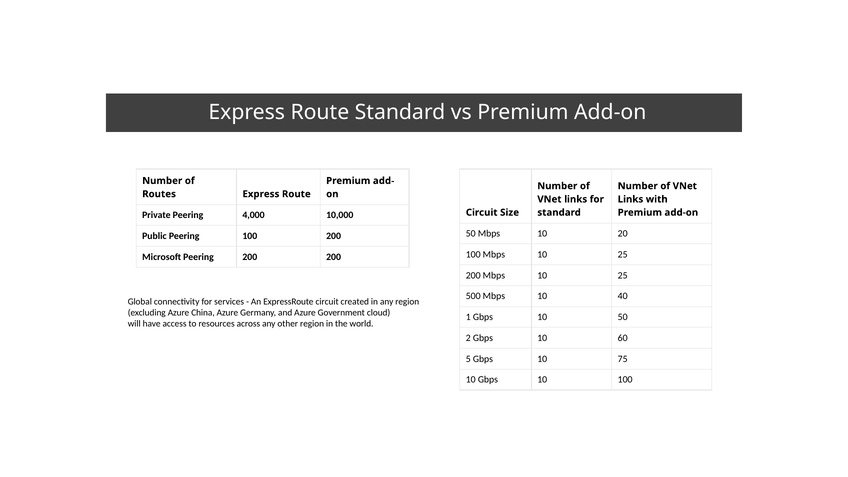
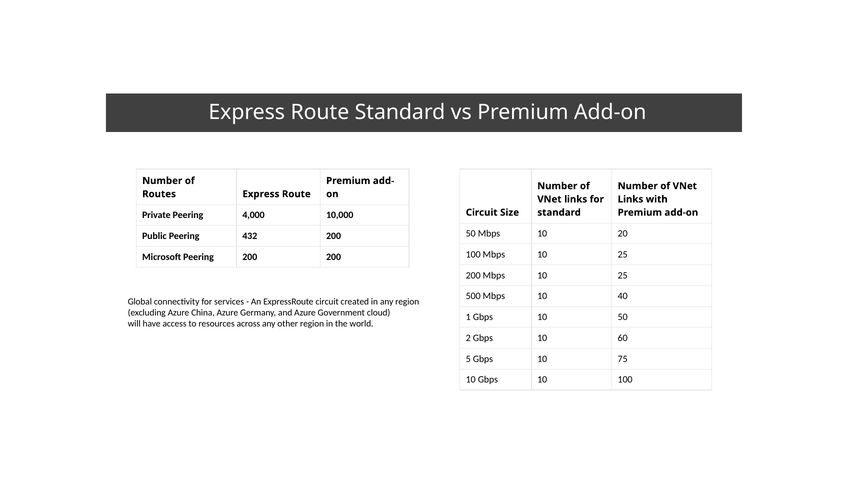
Peering 100: 100 -> 432
